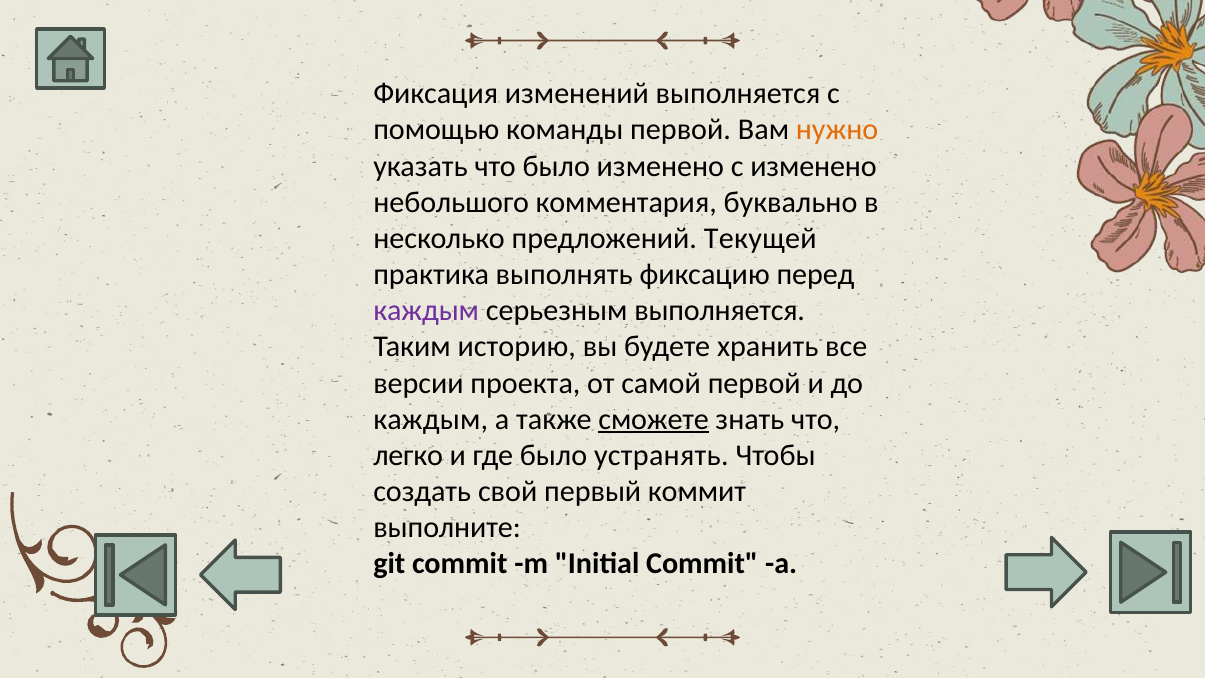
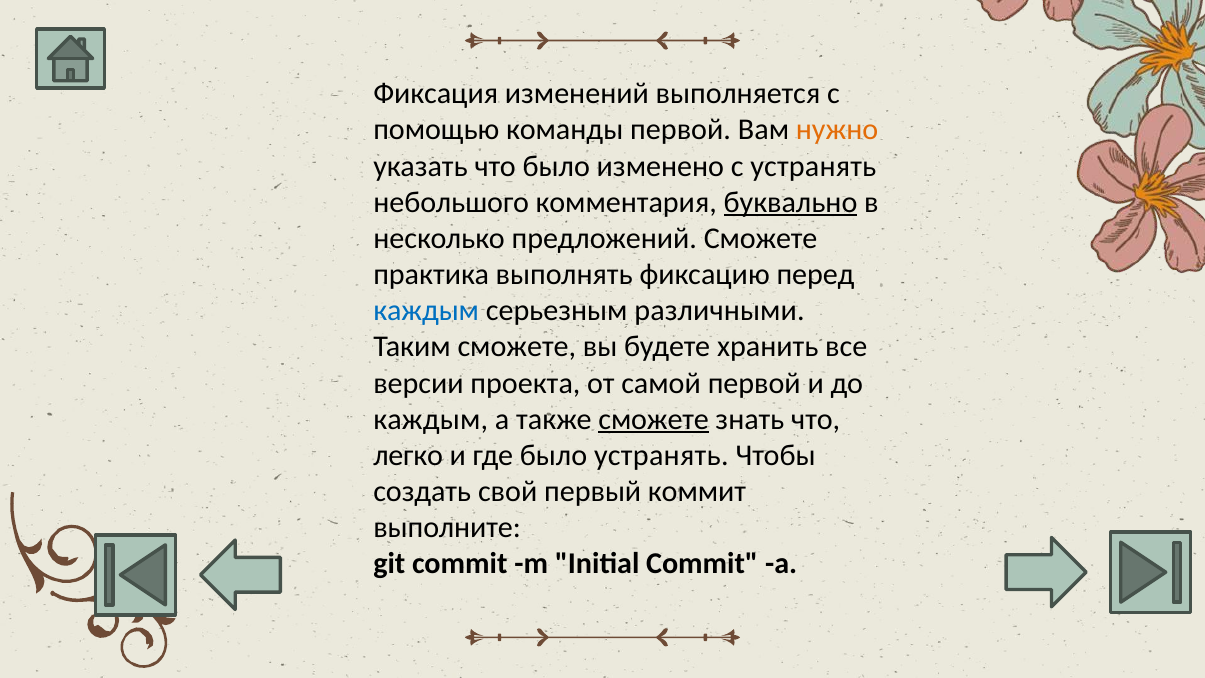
с изменено: изменено -> устранять
буквально underline: none -> present
предложений Текущей: Текущей -> Сможете
каждым at (426, 311) colour: purple -> blue
серьезным выполняется: выполняется -> различными
Таким историю: историю -> сможете
